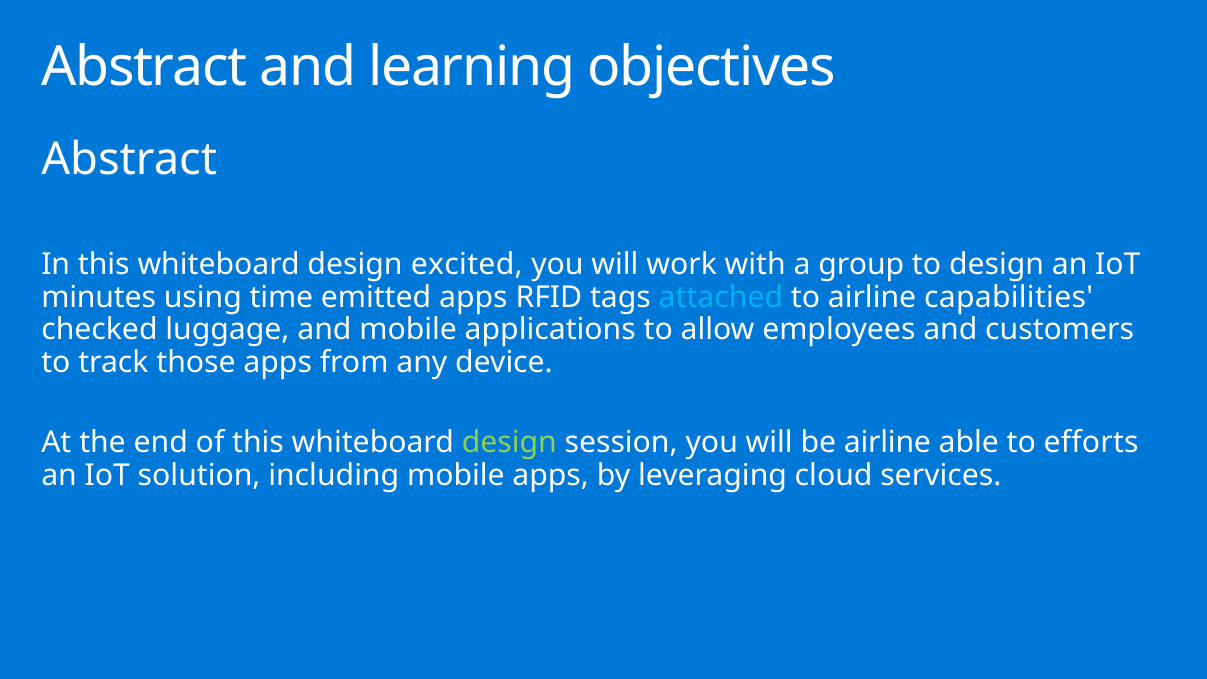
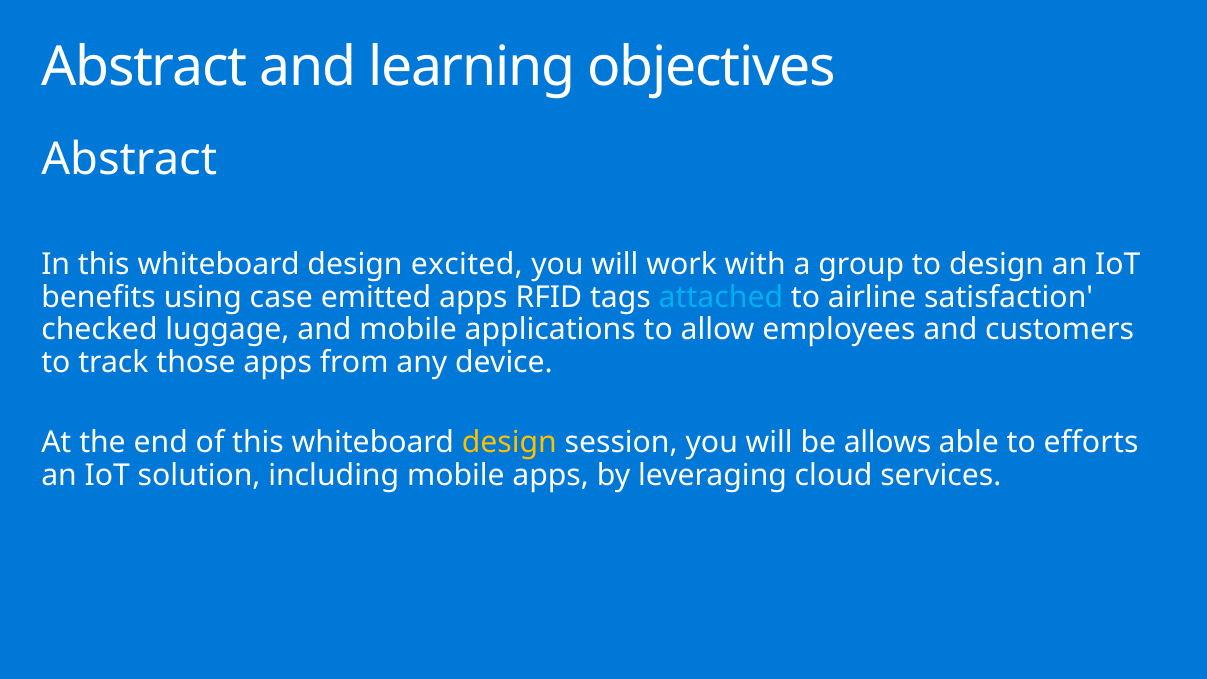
minutes: minutes -> benefits
time: time -> case
capabilities: capabilities -> satisfaction
design at (509, 443) colour: light green -> yellow
be airline: airline -> allows
